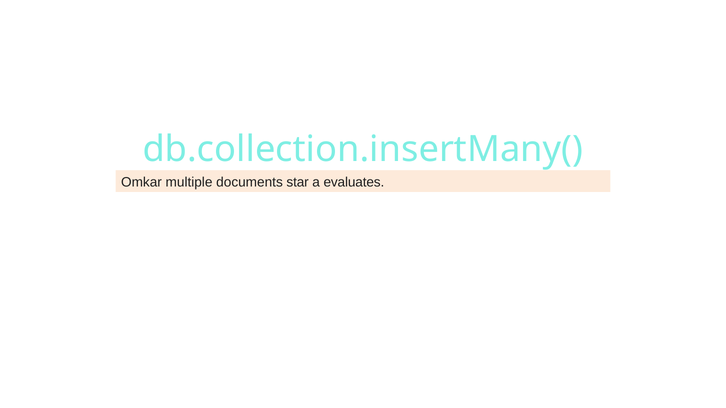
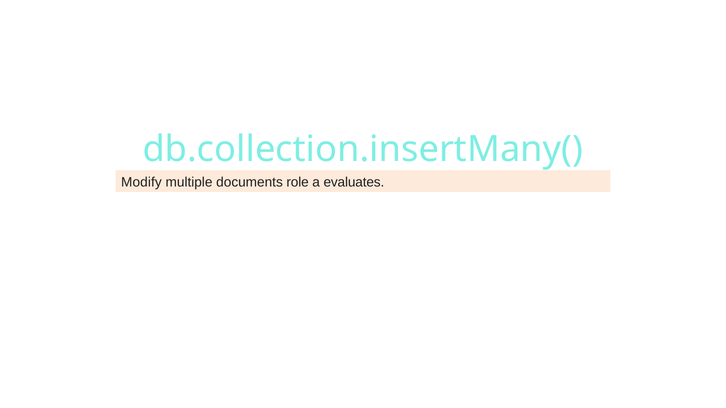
Omkar: Omkar -> Modify
star: star -> role
